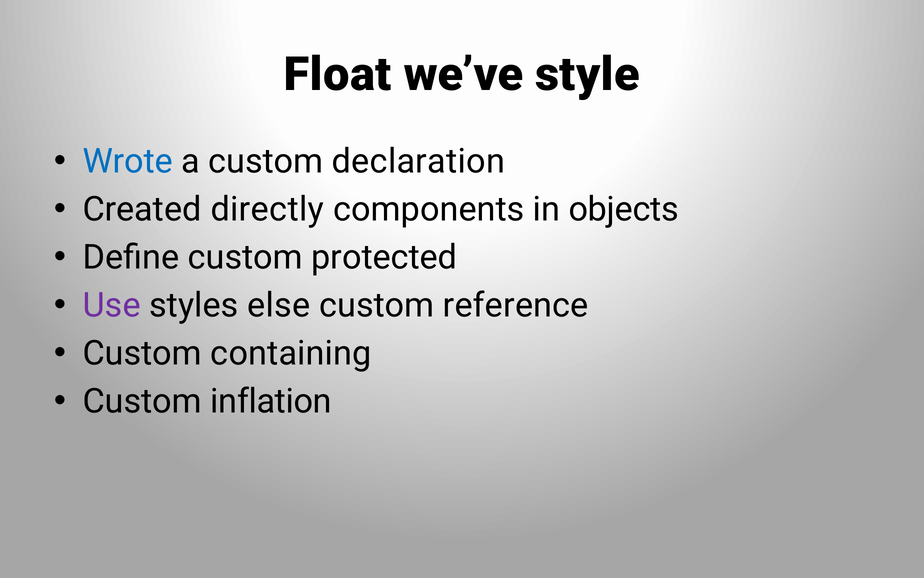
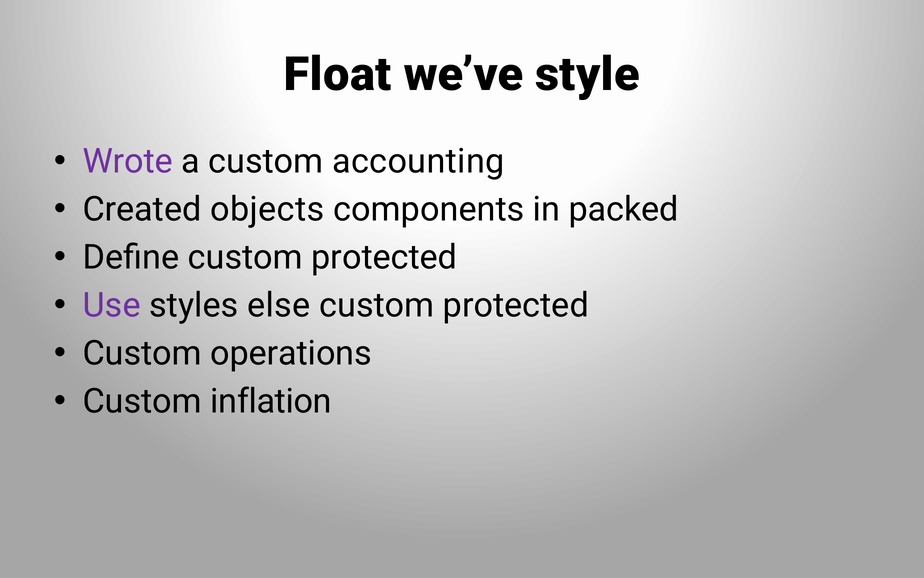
Wrote colour: blue -> purple
declaration: declaration -> accounting
directly: directly -> objects
objects: objects -> packed
reference at (516, 305): reference -> protected
containing: containing -> operations
